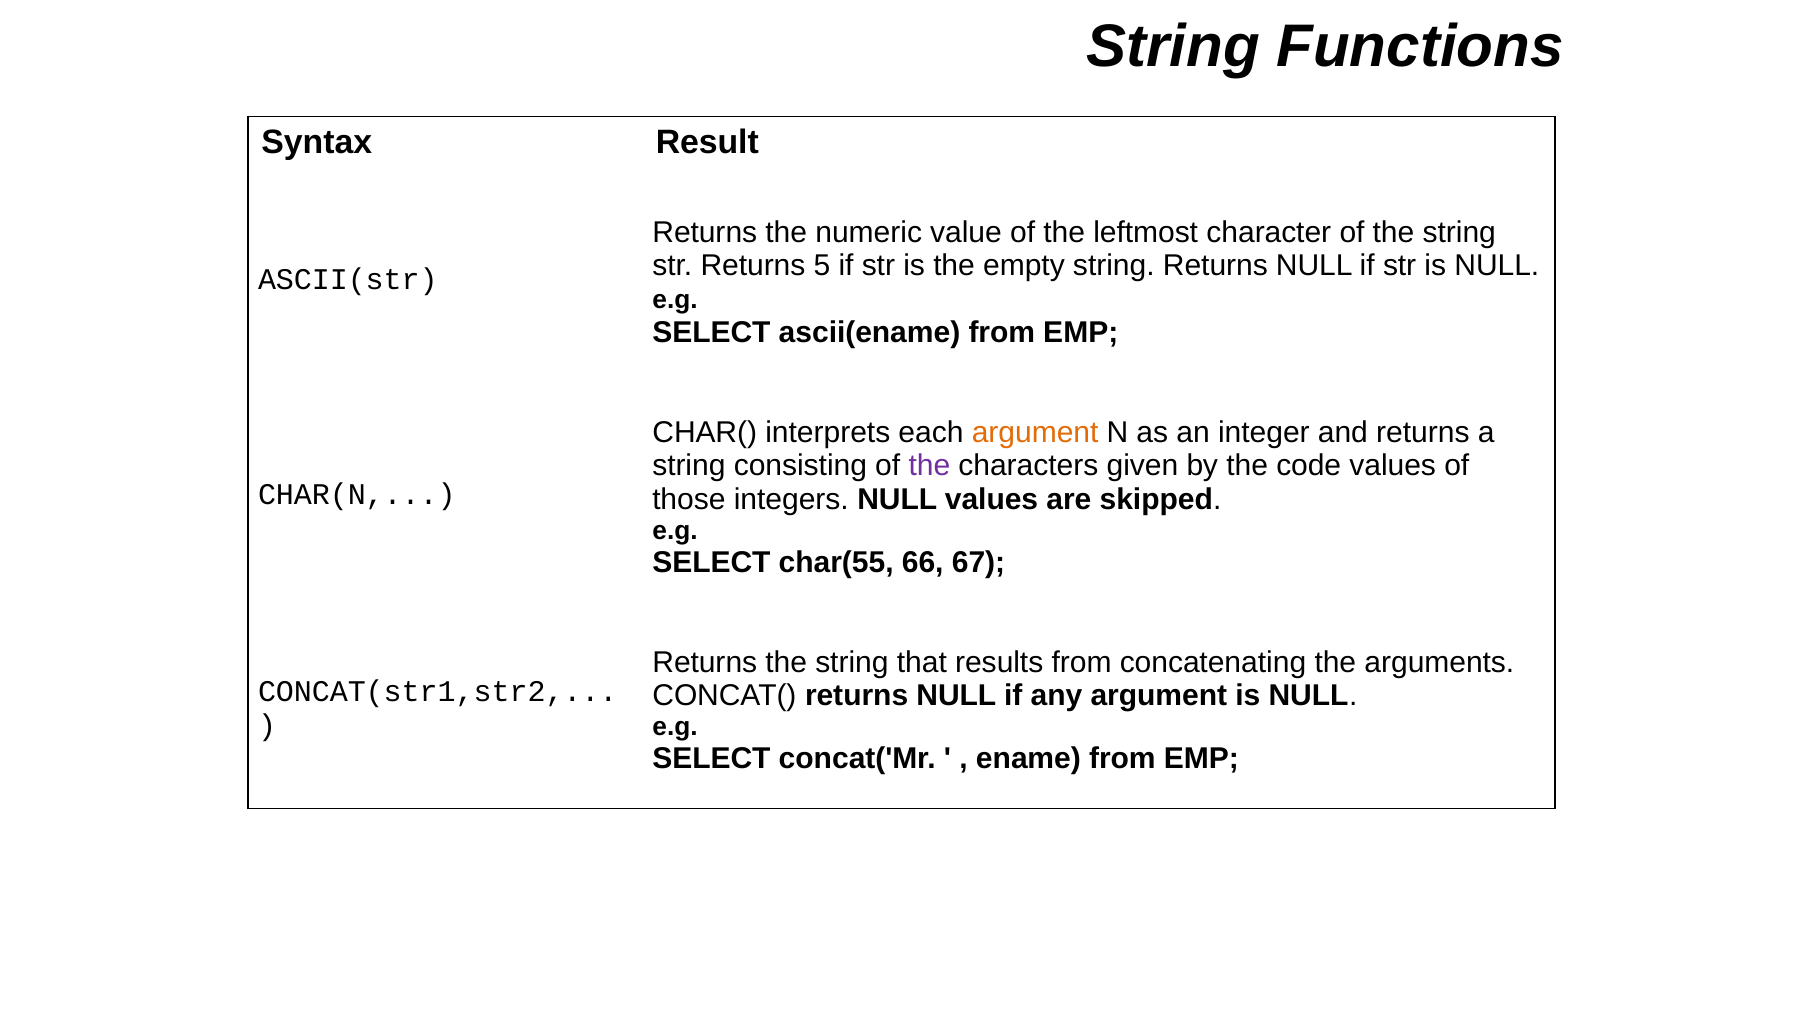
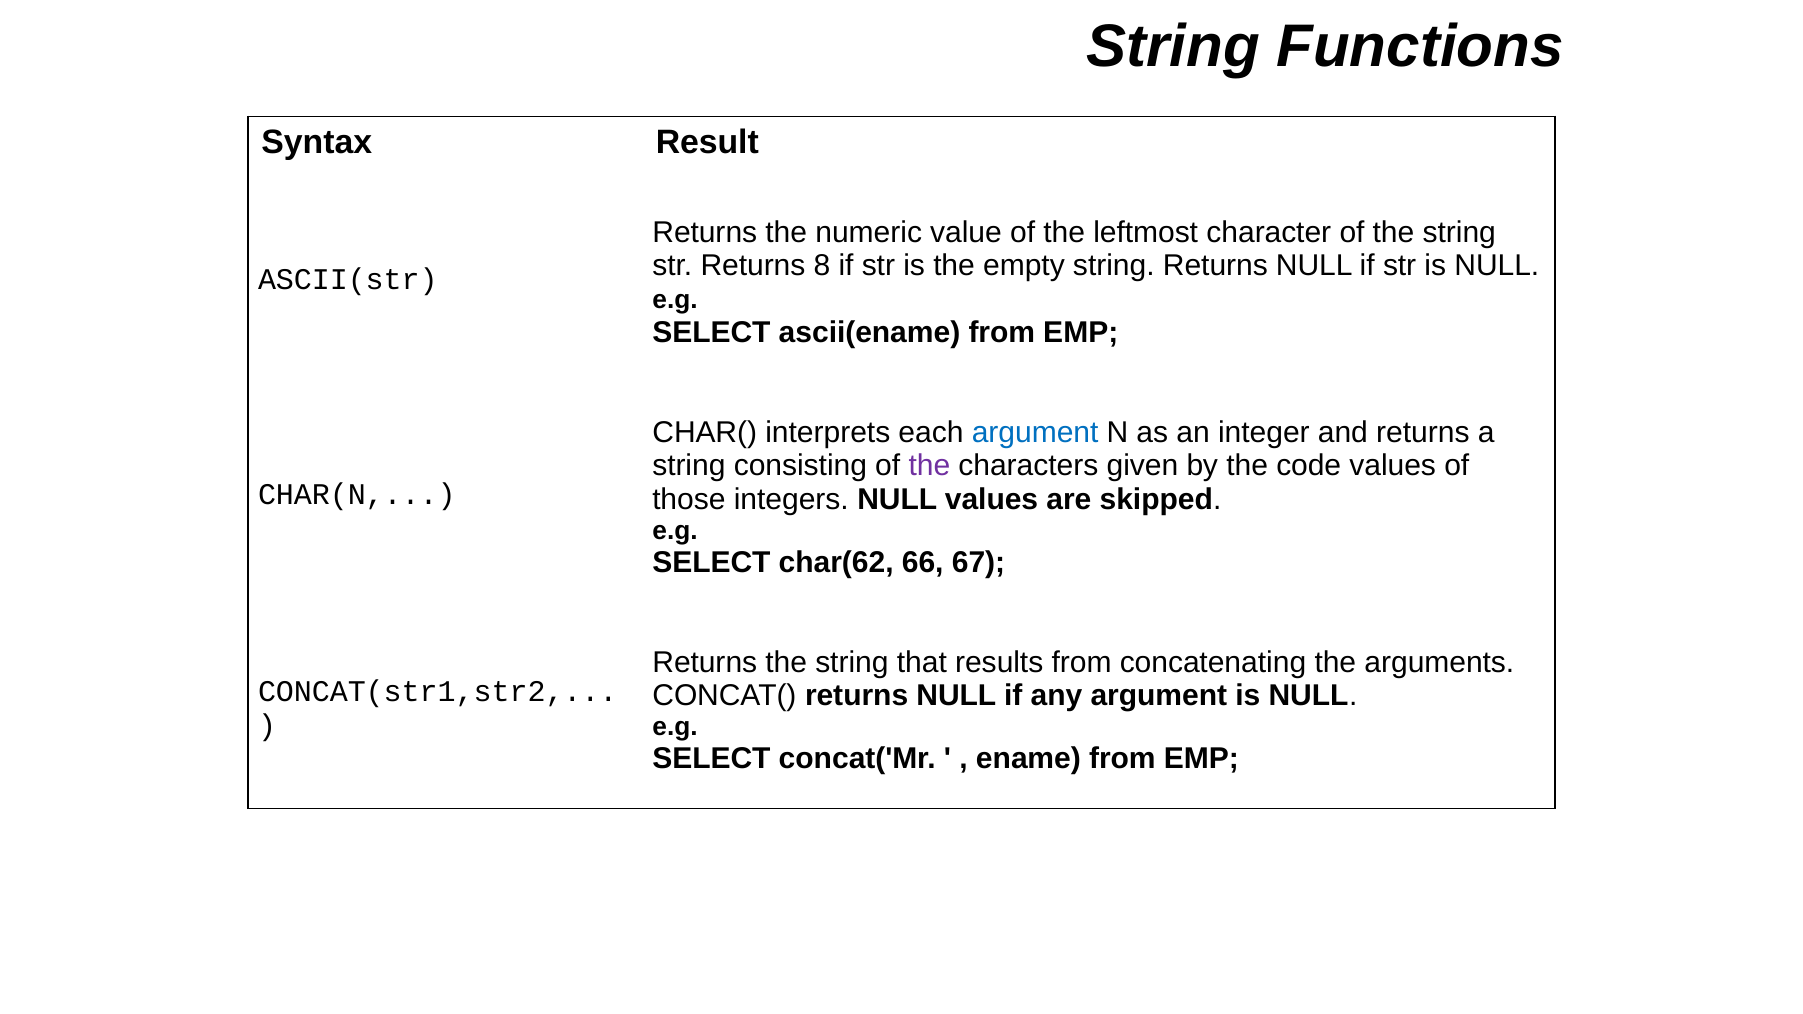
5: 5 -> 8
argument at (1035, 433) colour: orange -> blue
char(55: char(55 -> char(62
